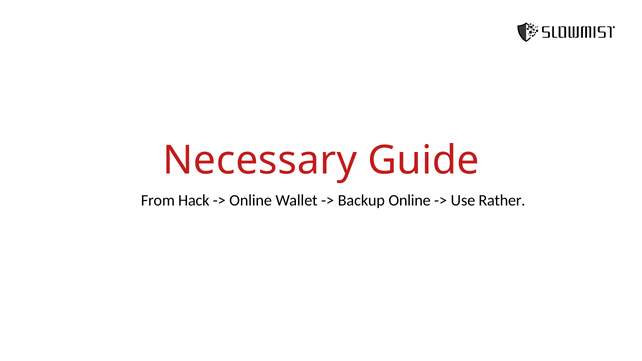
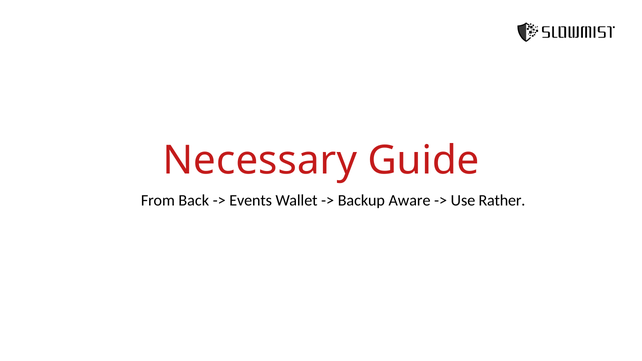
Hack: Hack -> Back
Online at (251, 201): Online -> Events
Backup Online: Online -> Aware
